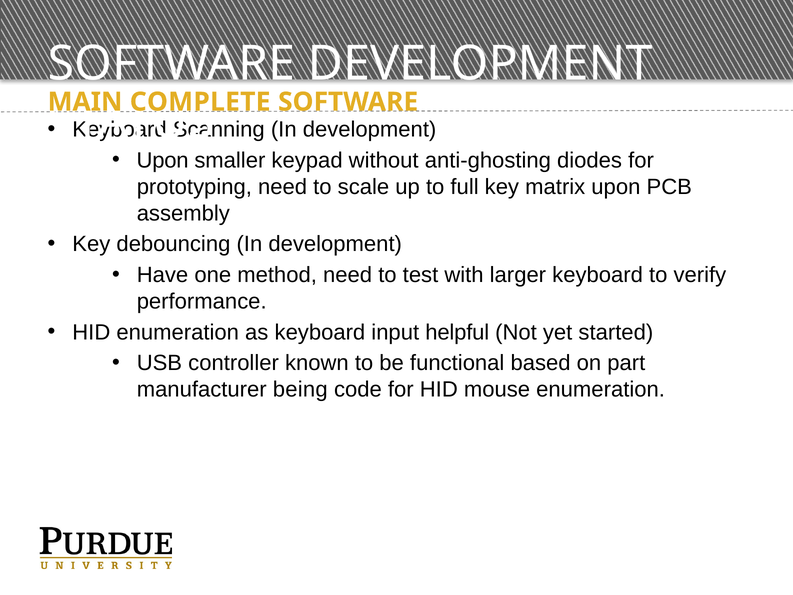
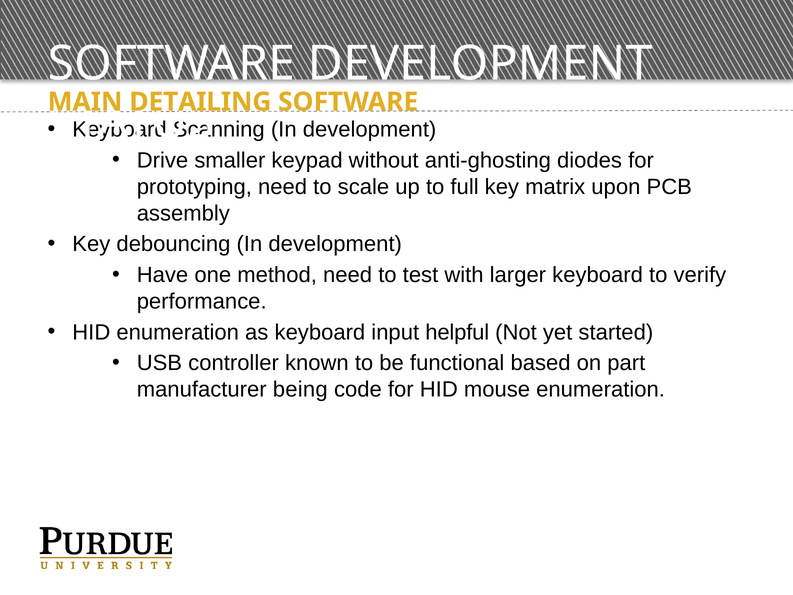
COMPLETE: COMPLETE -> DETAILING
Upon at (163, 160): Upon -> Drive
